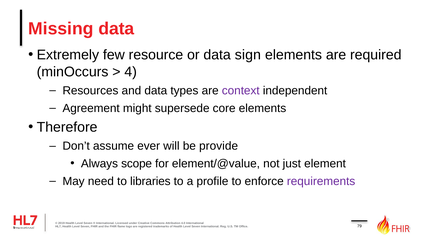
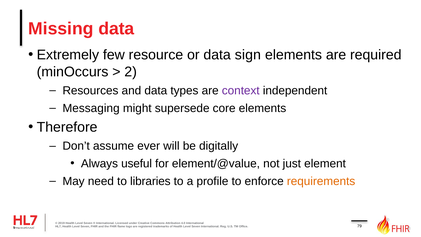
4: 4 -> 2
Agreement: Agreement -> Messaging
provide: provide -> digitally
scope: scope -> useful
requirements colour: purple -> orange
